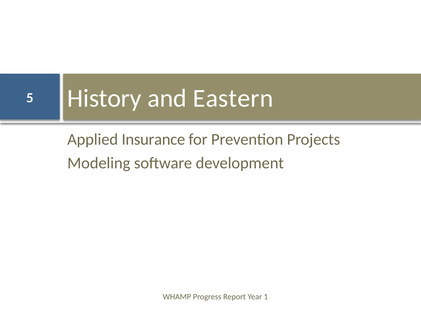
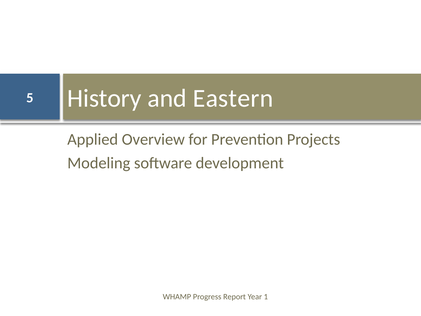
Insurance: Insurance -> Overview
